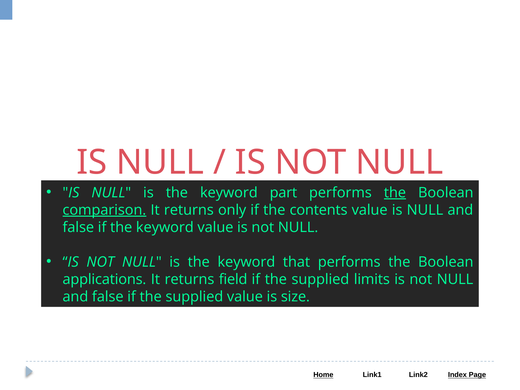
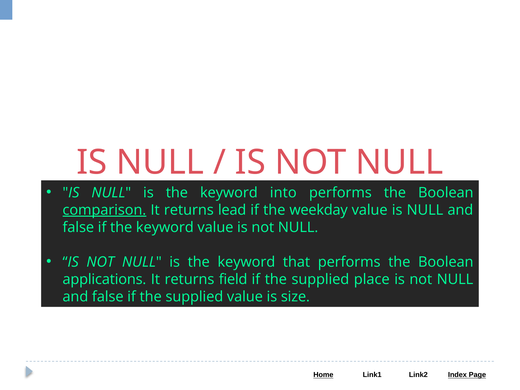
part: part -> into
the at (395, 193) underline: present -> none
only: only -> lead
contents: contents -> weekday
limits: limits -> place
